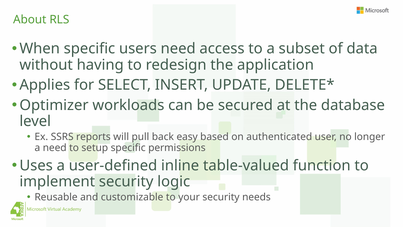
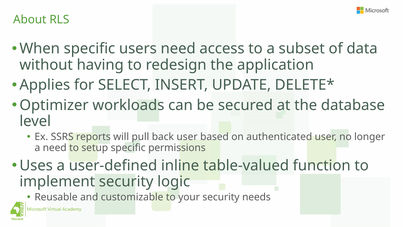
back easy: easy -> user
